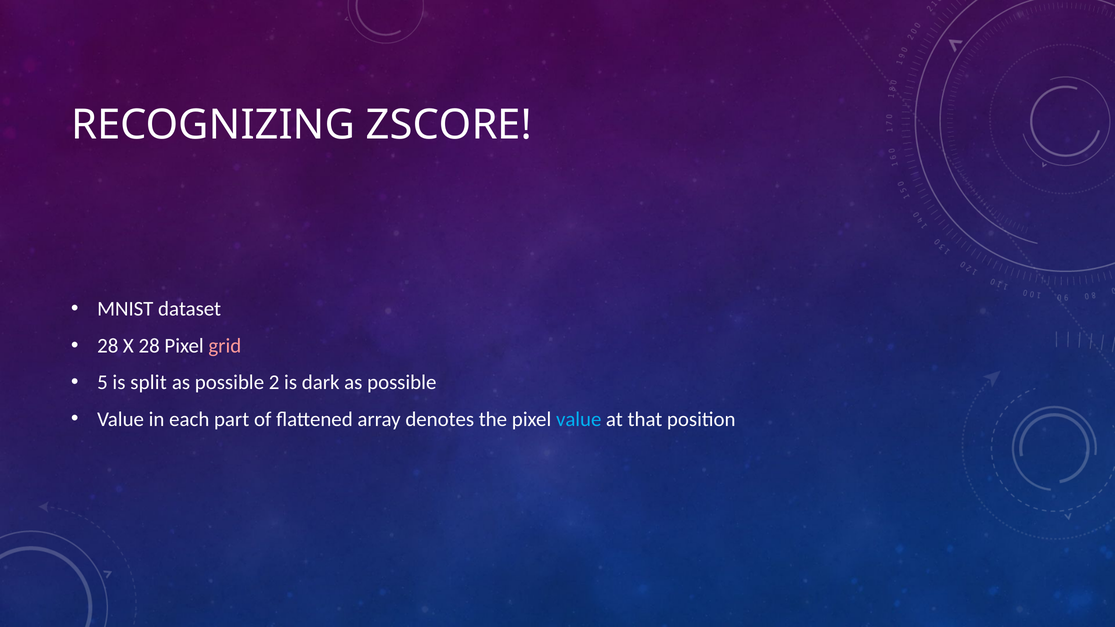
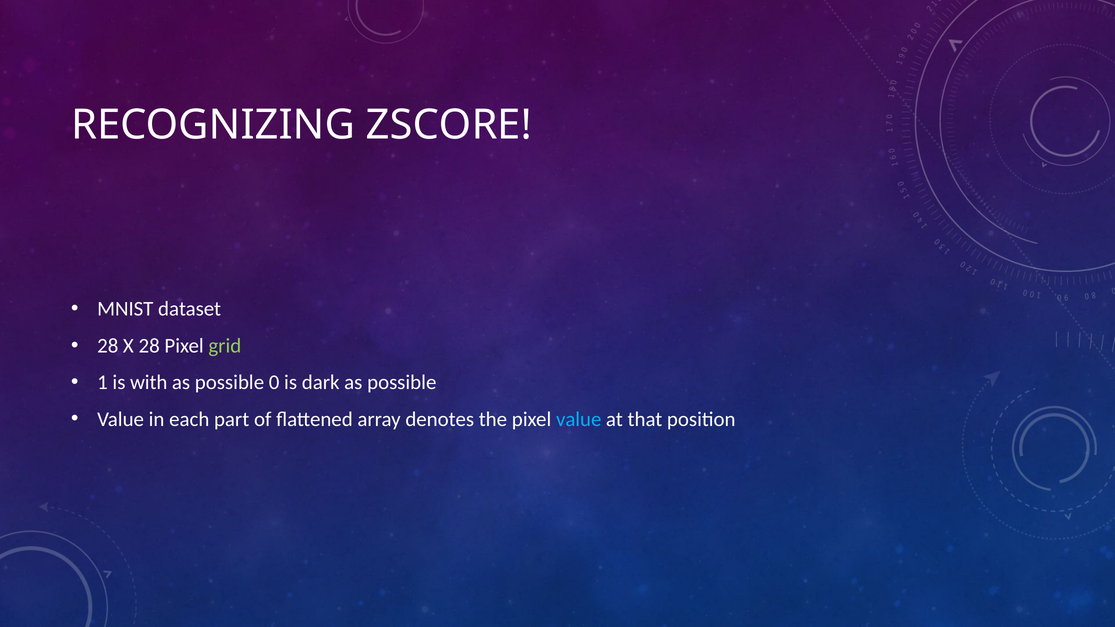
grid colour: pink -> light green
5: 5 -> 1
split: split -> with
2: 2 -> 0
